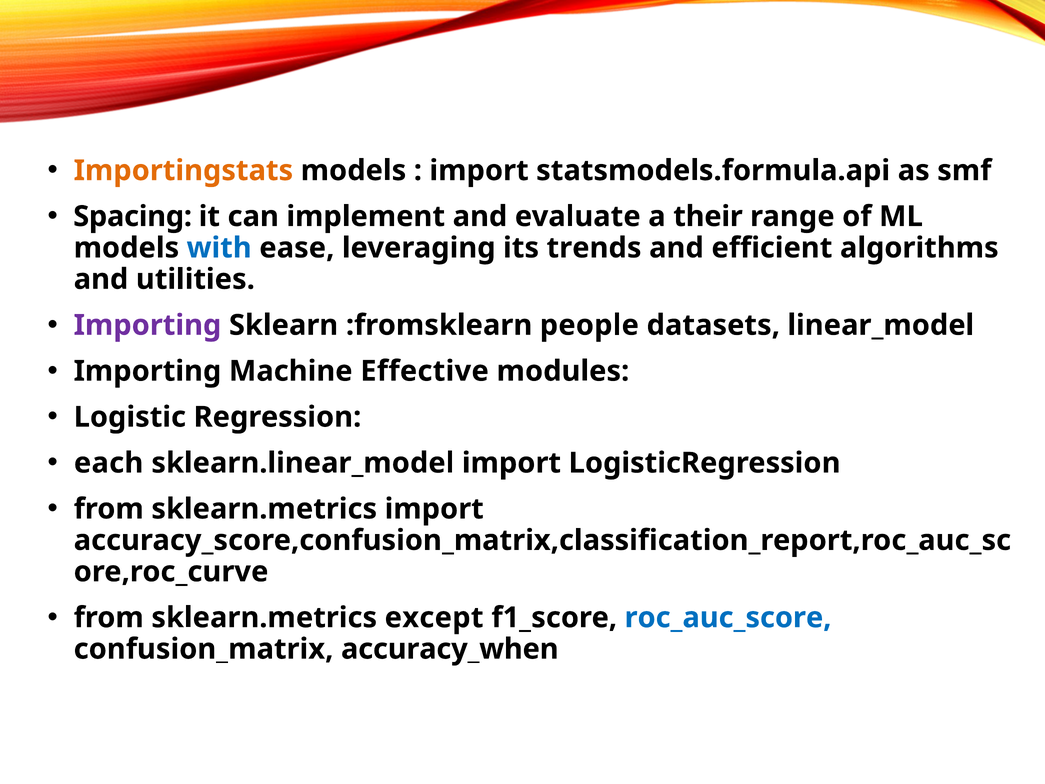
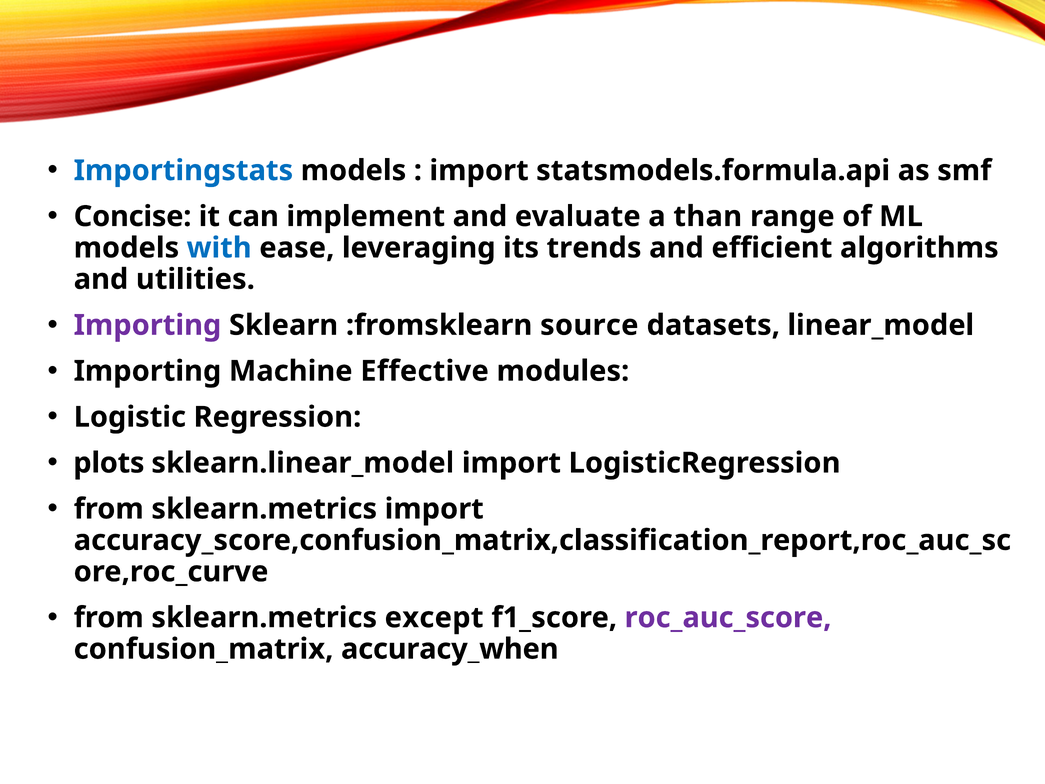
Importingstats colour: orange -> blue
Spacing: Spacing -> Concise
their: their -> than
people: people -> source
each: each -> plots
roc_auc_score colour: blue -> purple
